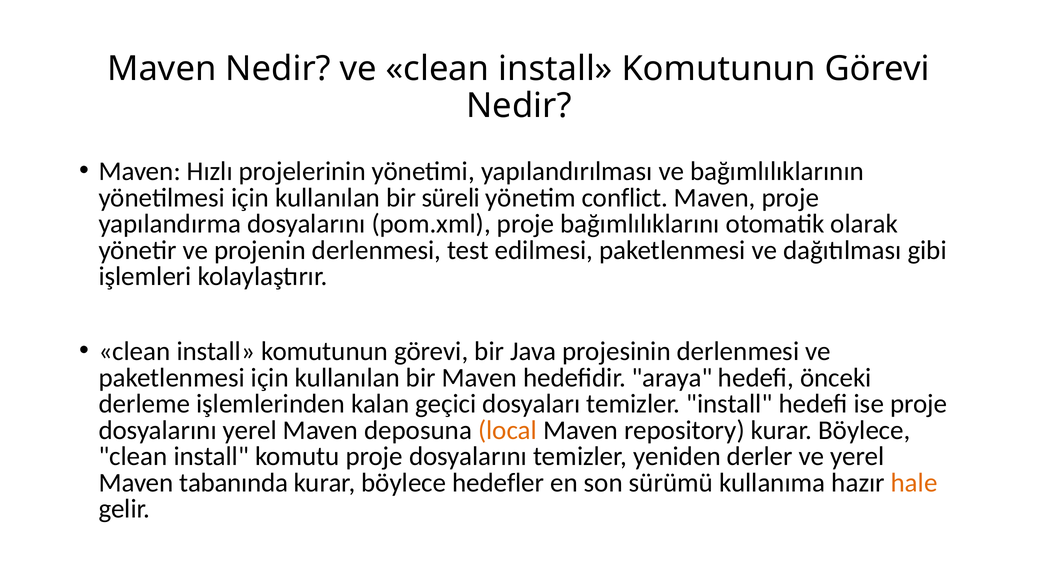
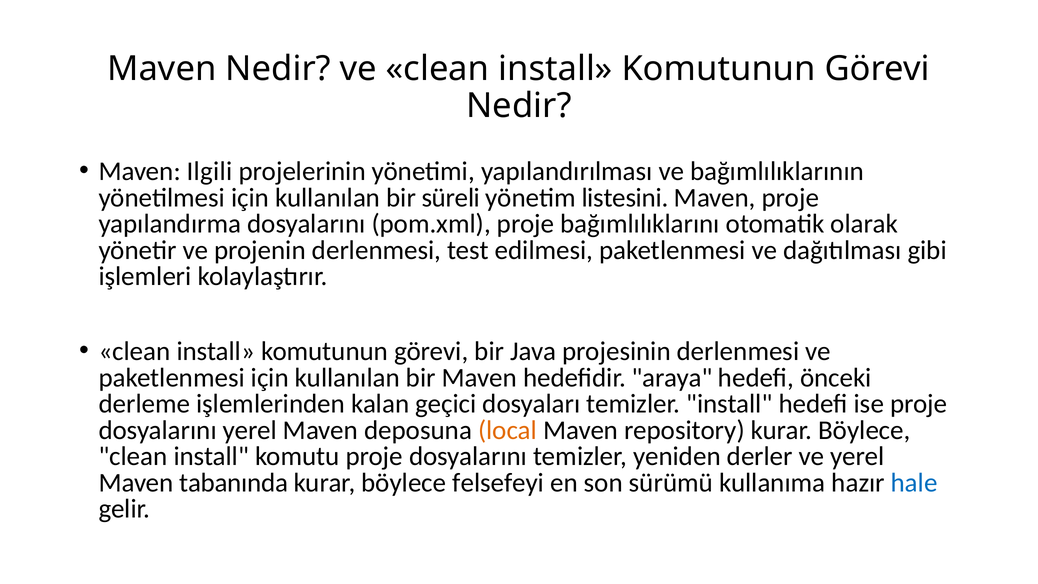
Hızlı: Hızlı -> Ilgili
conflict: conflict -> listesini
hedefler: hedefler -> felsefeyi
hale colour: orange -> blue
